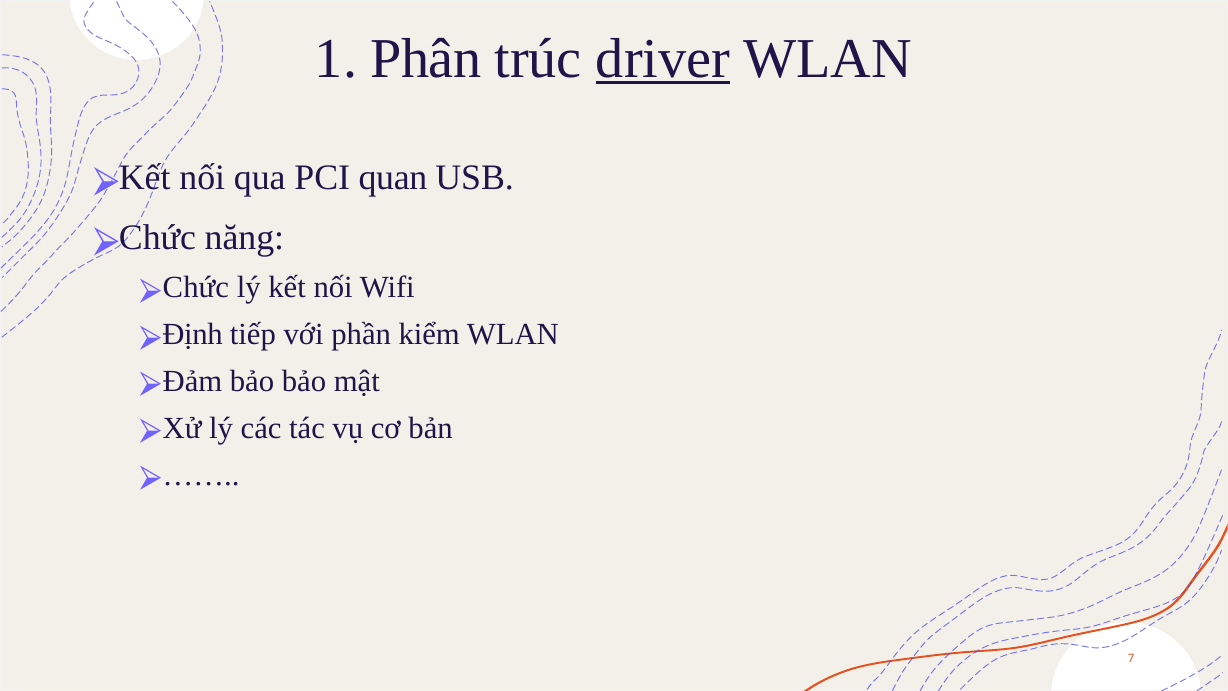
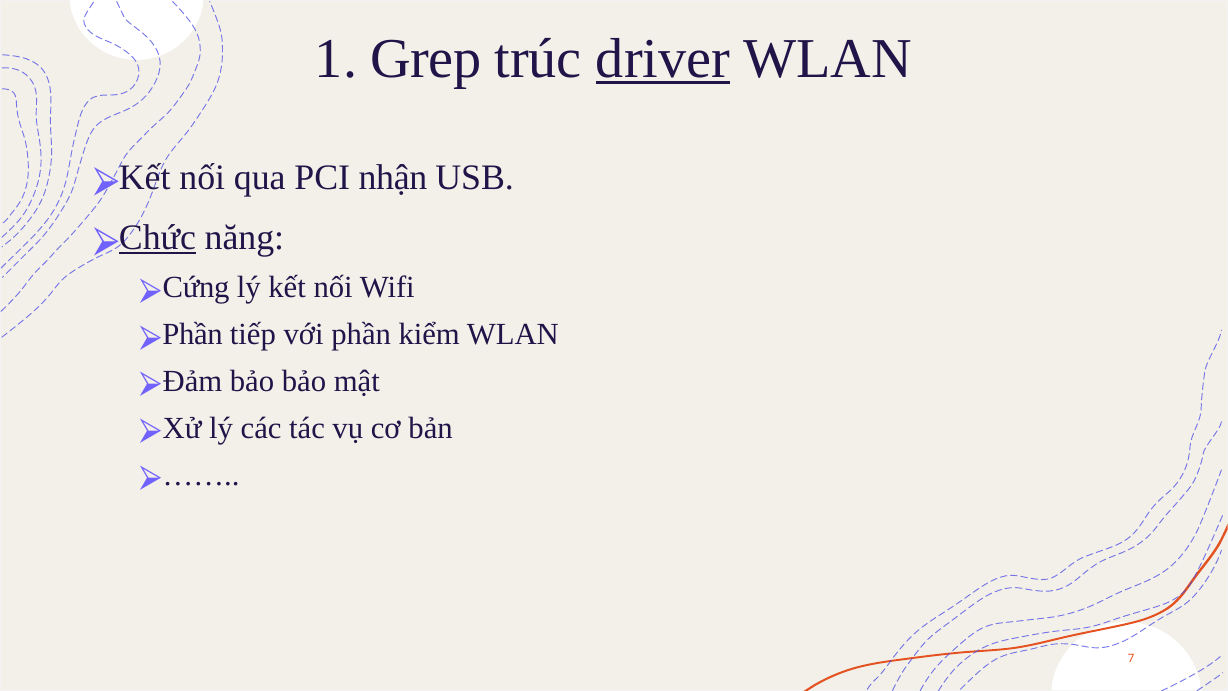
Phân: Phân -> Grep
quan: quan -> nhận
Chức at (157, 238) underline: none -> present
Chức at (196, 287): Chức -> Cứng
Định at (193, 334): Định -> Phần
